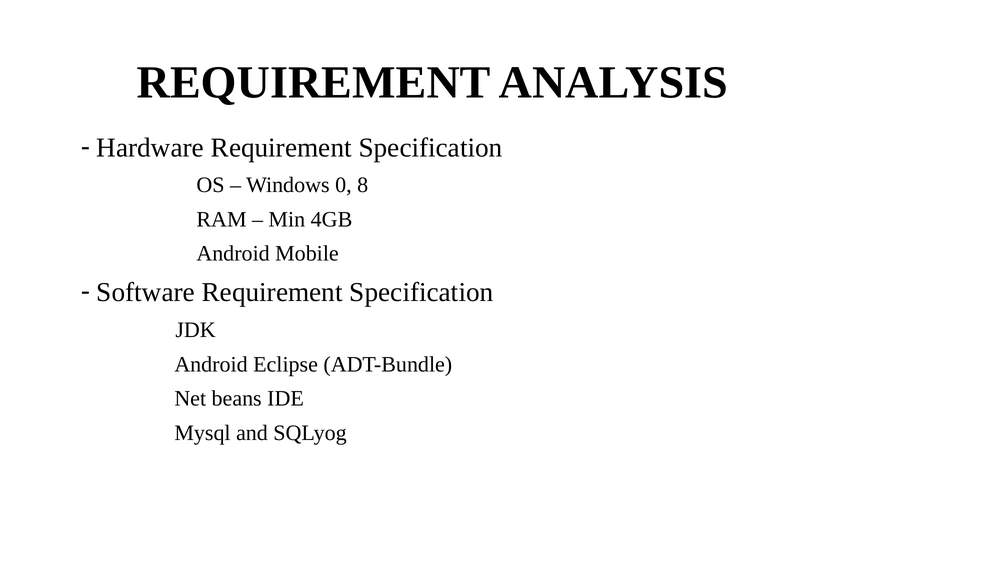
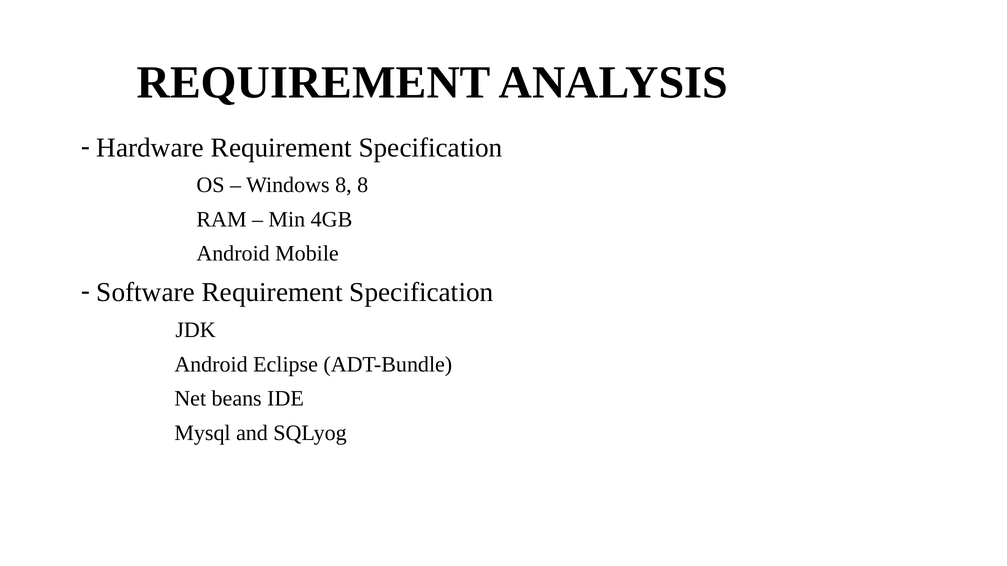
Windows 0: 0 -> 8
